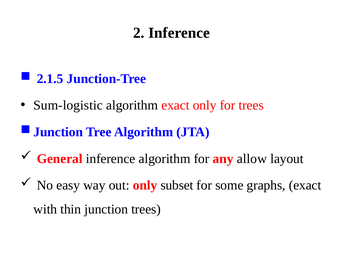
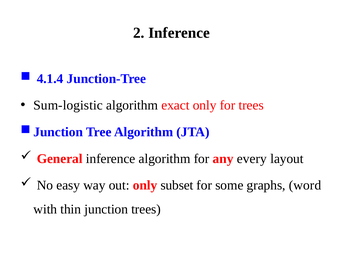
2.1.5: 2.1.5 -> 4.1.4
allow: allow -> every
graphs exact: exact -> word
